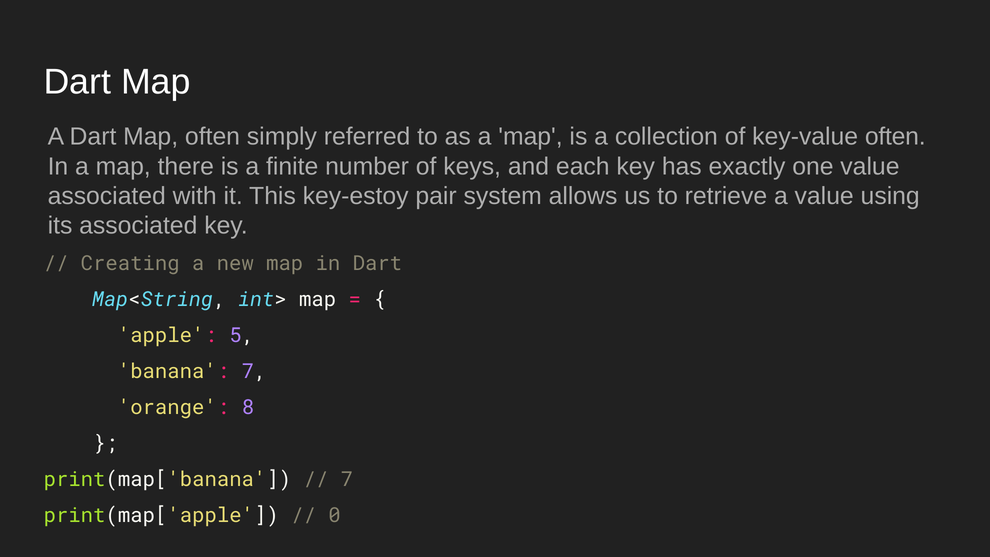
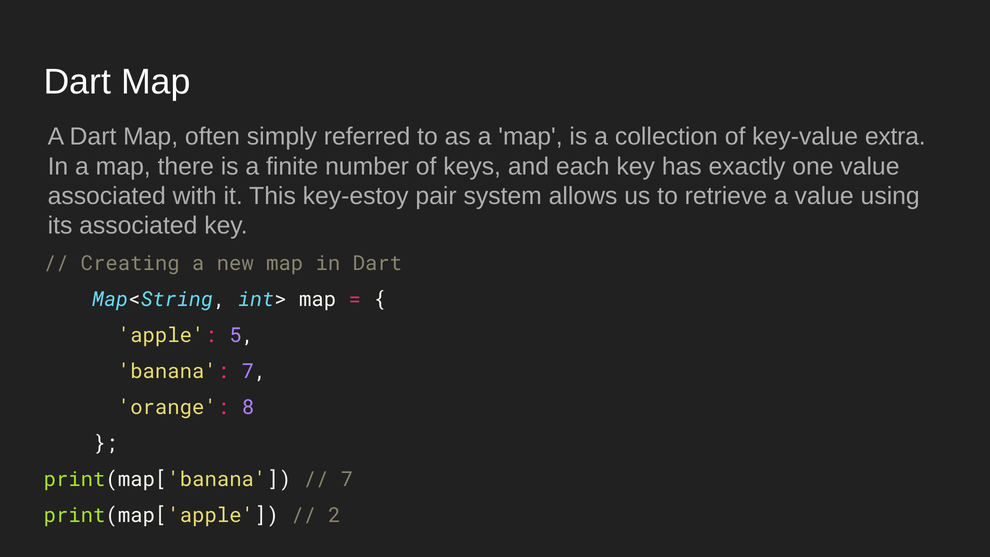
key-value often: often -> extra
0: 0 -> 2
